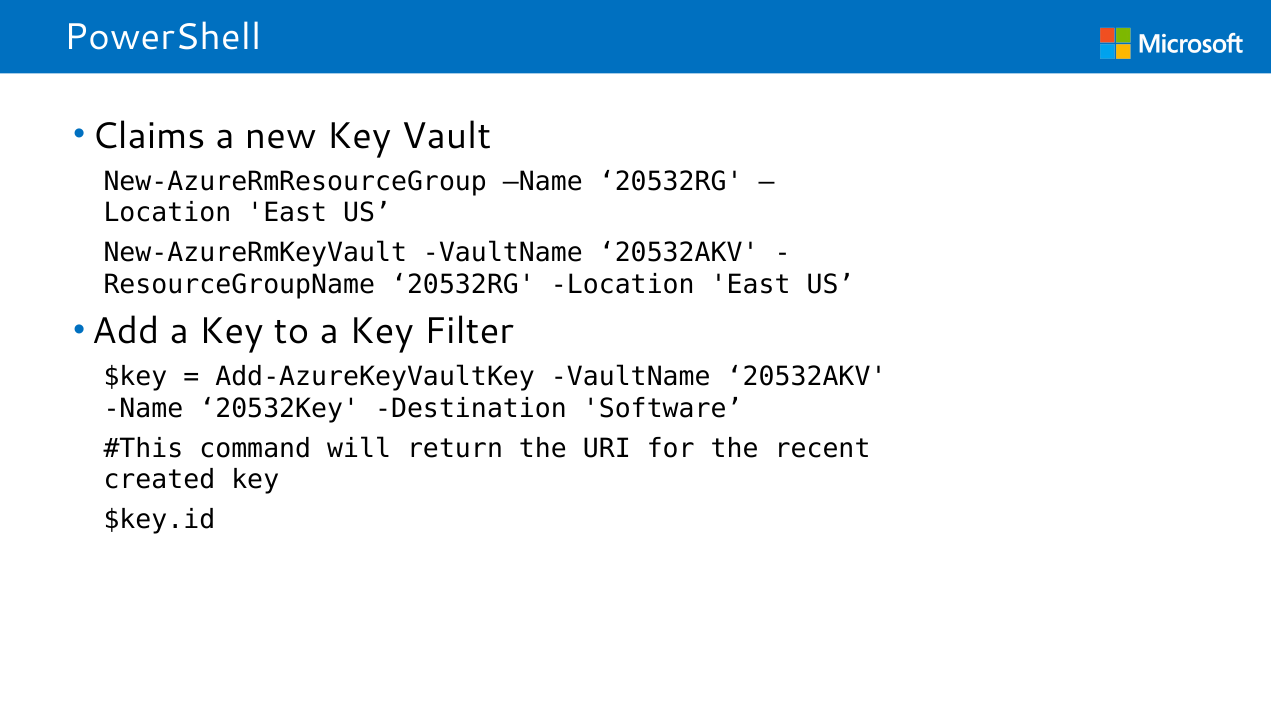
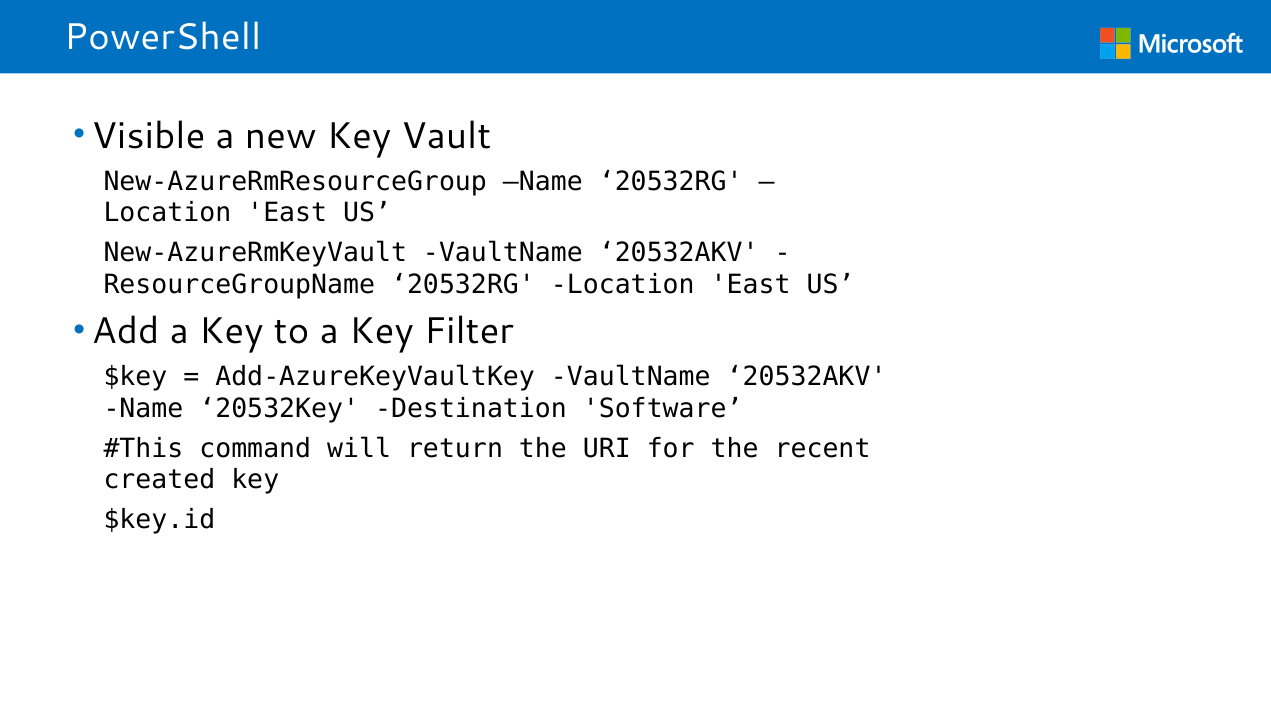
Claims: Claims -> Visible
